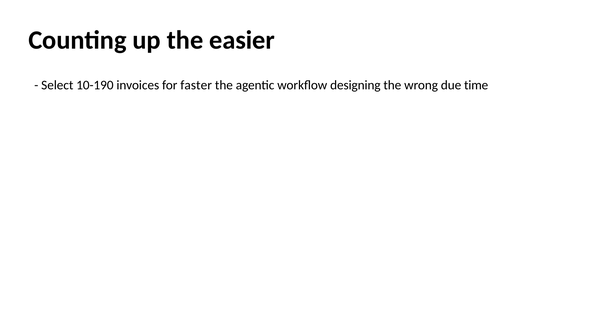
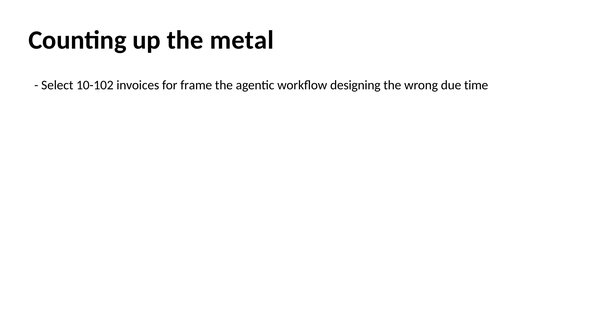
easier: easier -> metal
10-190: 10-190 -> 10-102
faster: faster -> frame
